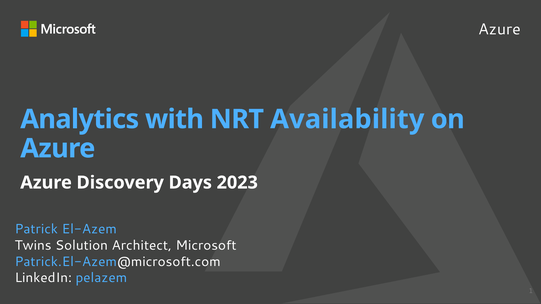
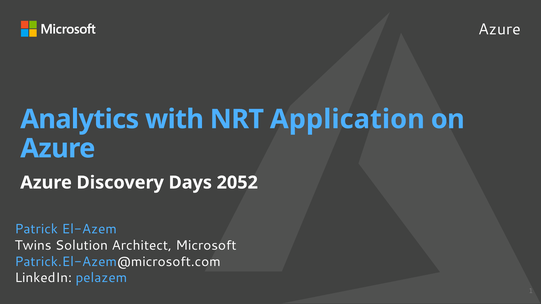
Availability: Availability -> Application
2023: 2023 -> 2052
